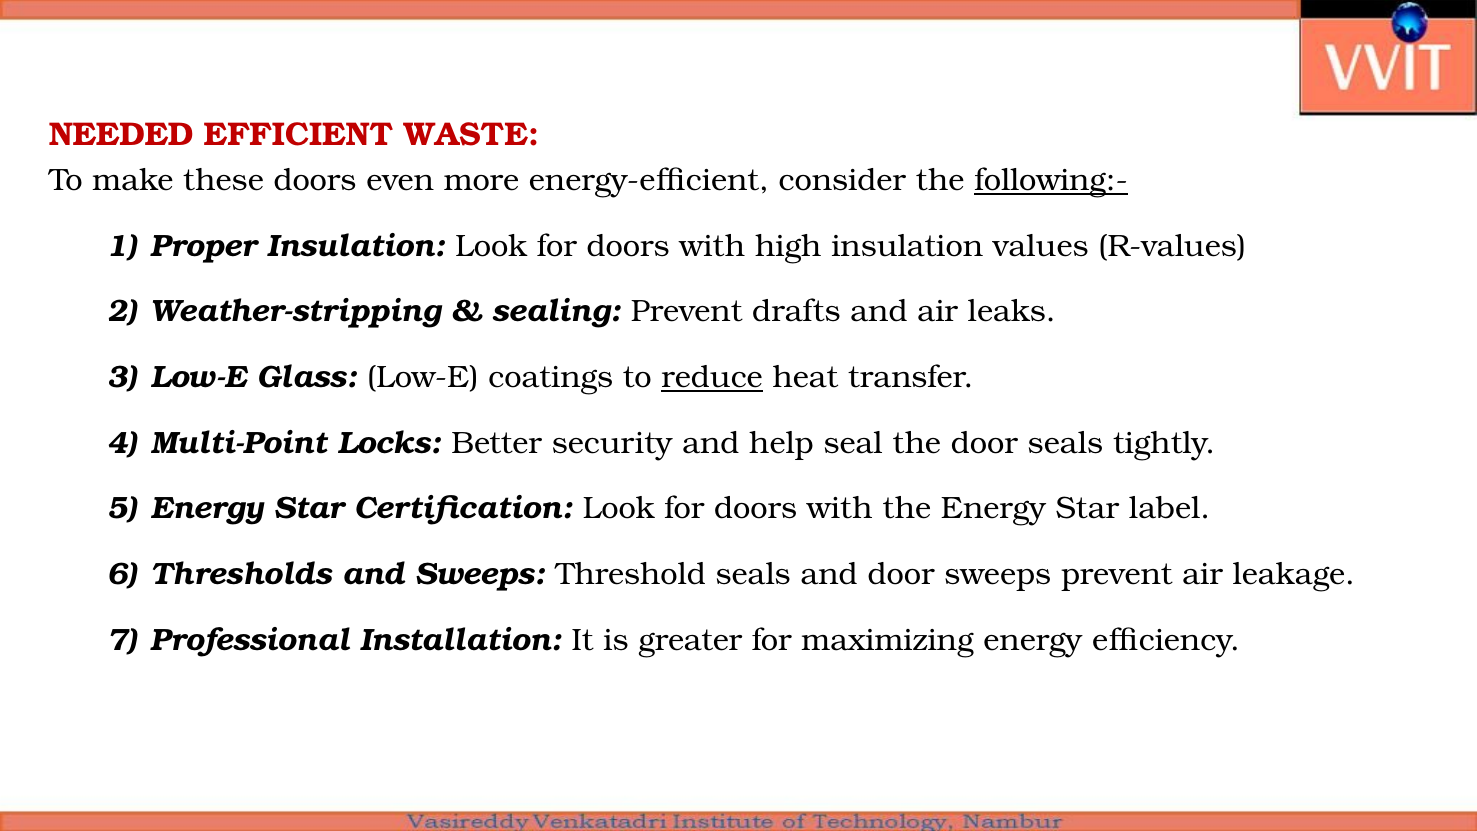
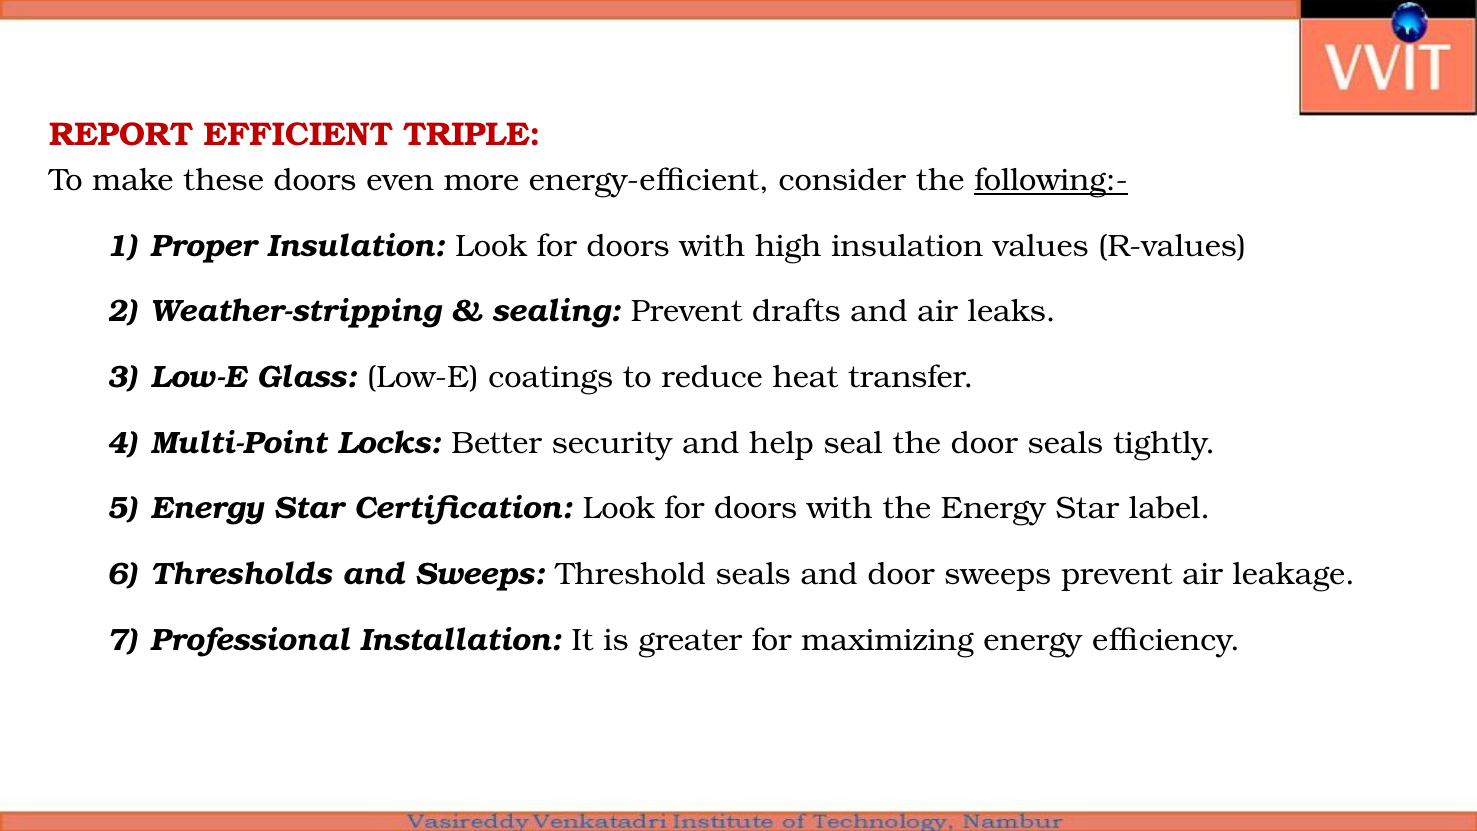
NEEDED: NEEDED -> REPORT
WASTE: WASTE -> TRIPLE
reduce underline: present -> none
